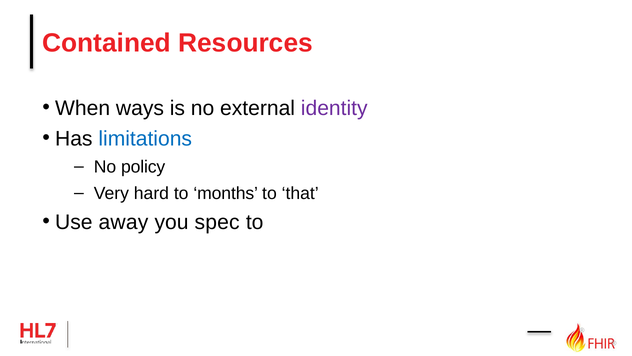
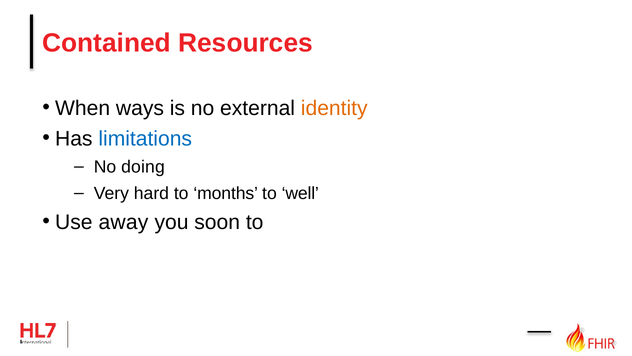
identity colour: purple -> orange
policy: policy -> doing
that: that -> well
spec: spec -> soon
